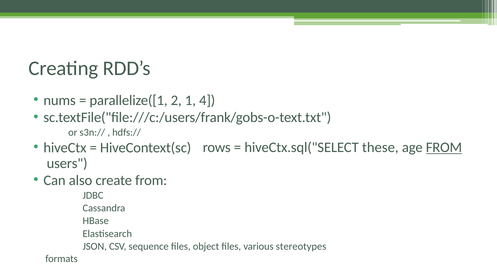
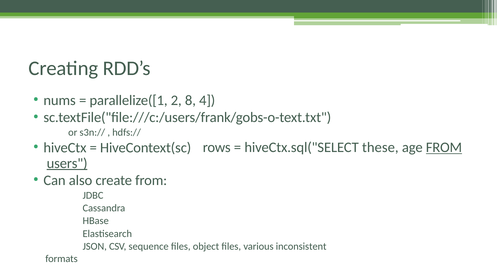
1: 1 -> 8
users underline: none -> present
stereotypes: stereotypes -> inconsistent
